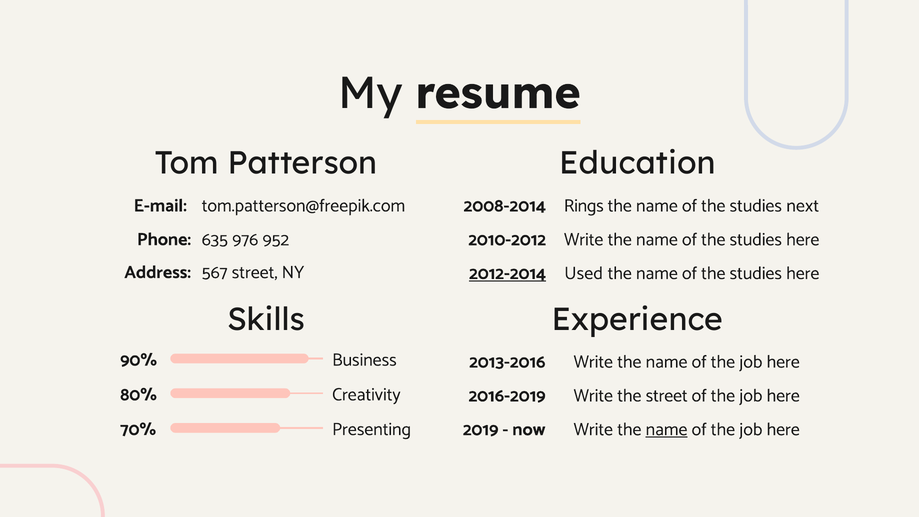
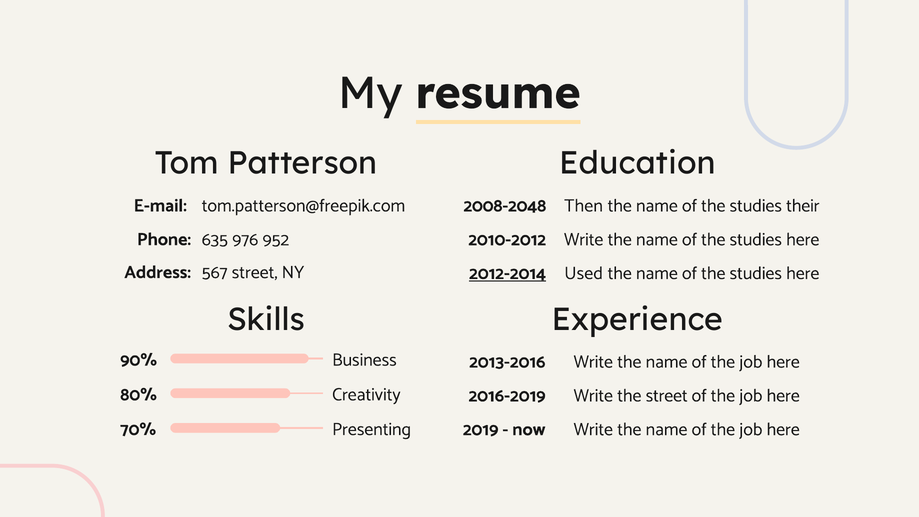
2008-2014: 2008-2014 -> 2008-2048
Rings: Rings -> Then
next: next -> their
name at (667, 429) underline: present -> none
